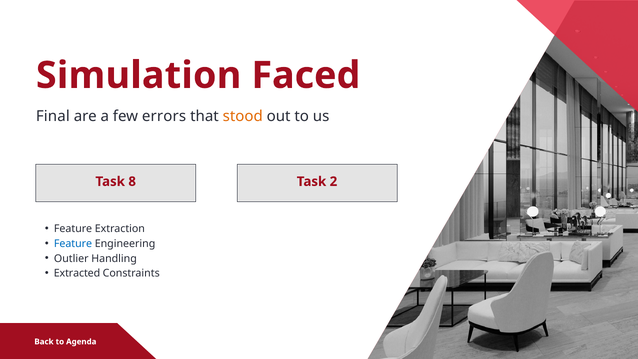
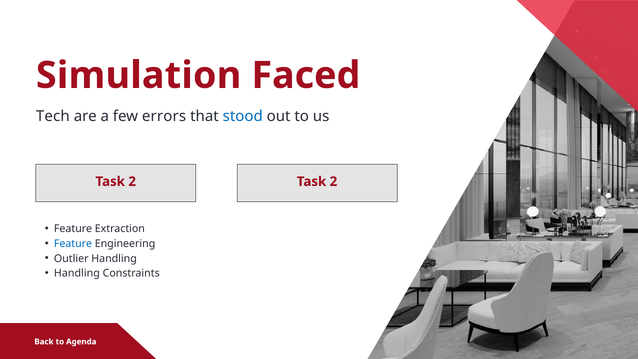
Final: Final -> Tech
stood colour: orange -> blue
8 at (132, 181): 8 -> 2
Extracted at (77, 273): Extracted -> Handling
